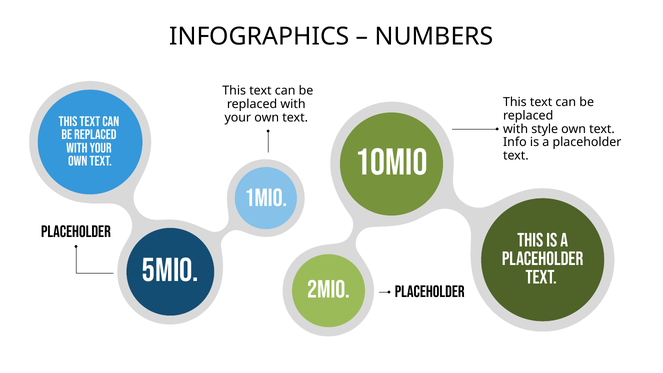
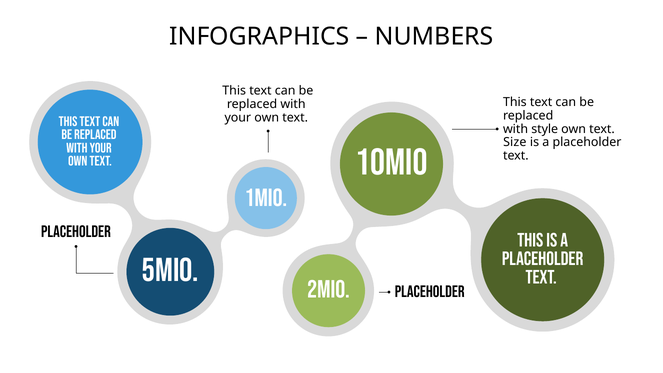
Info: Info -> Size
